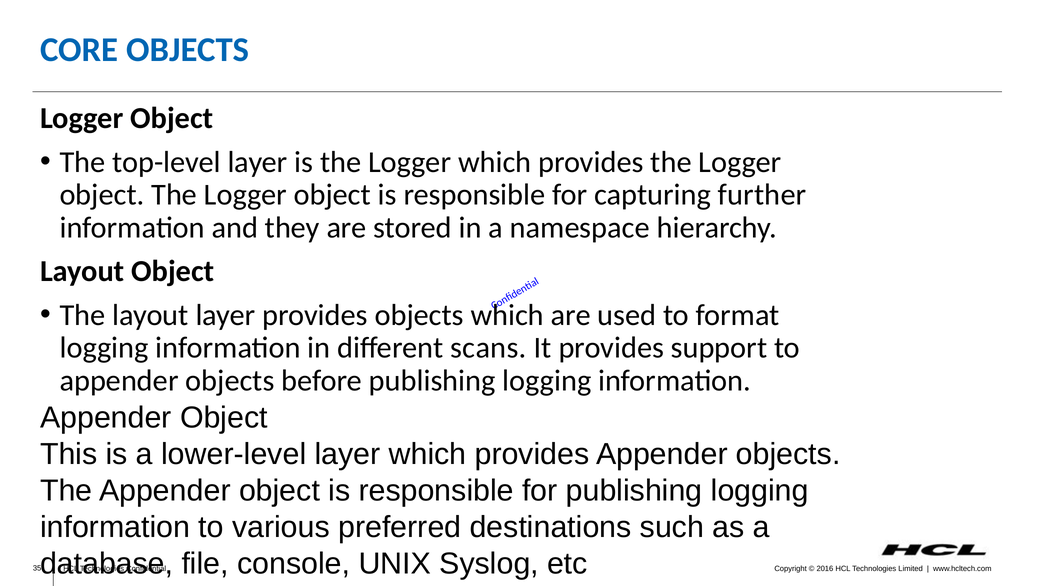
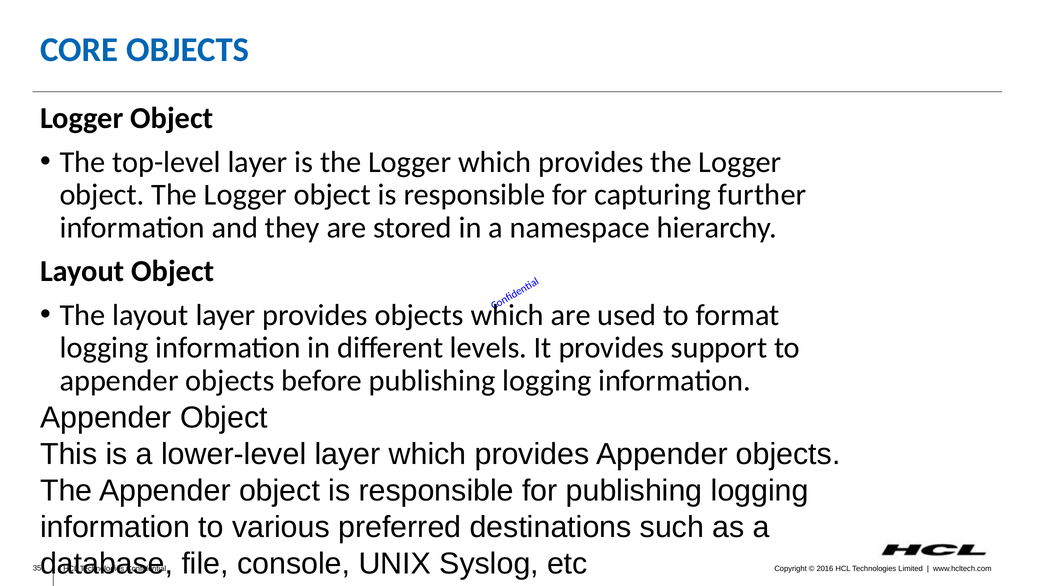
scans: scans -> levels
